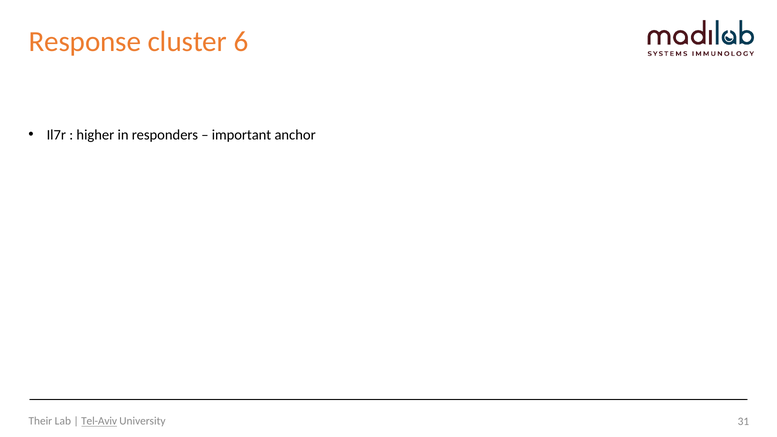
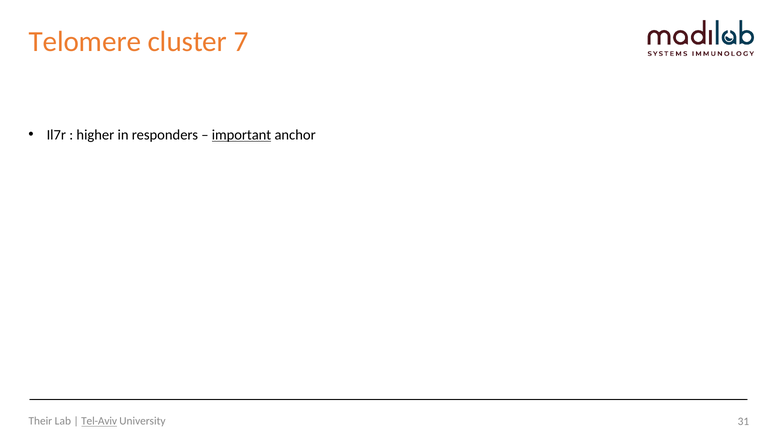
Response: Response -> Telomere
6: 6 -> 7
important underline: none -> present
